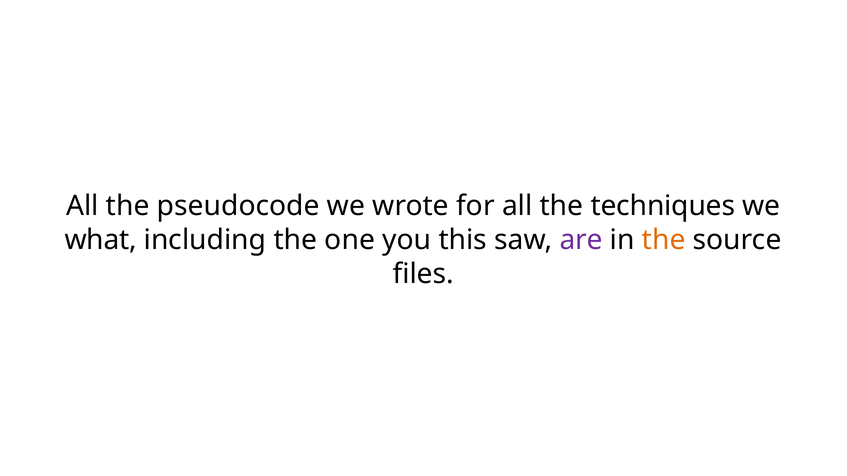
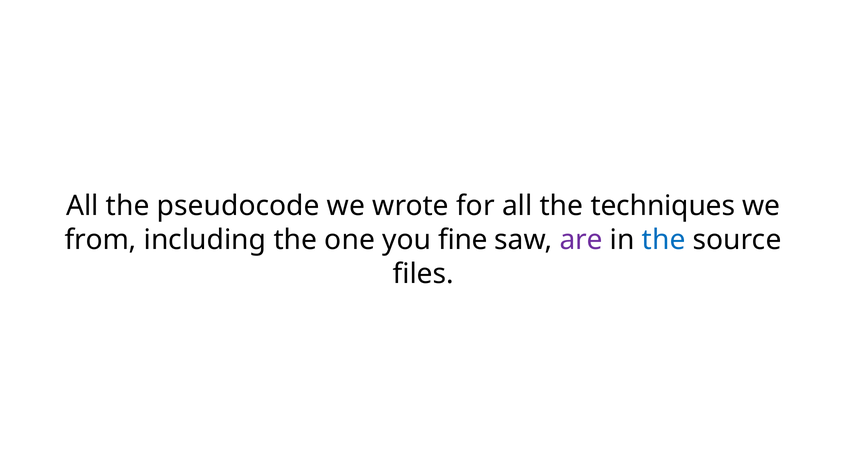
what: what -> from
this: this -> fine
the at (664, 240) colour: orange -> blue
